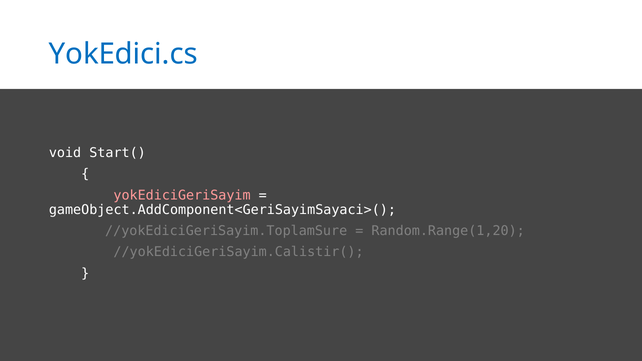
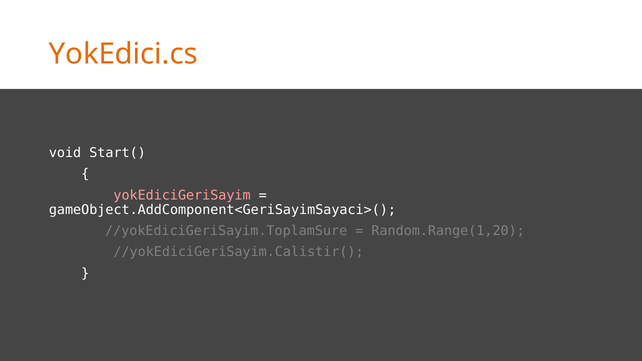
YokEdici.cs colour: blue -> orange
